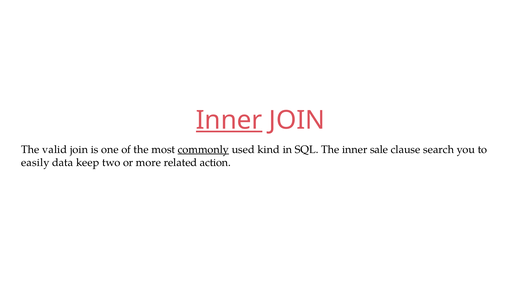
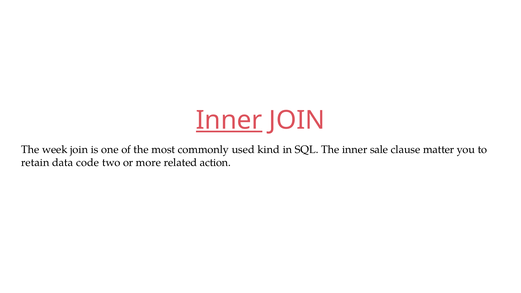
valid: valid -> week
commonly underline: present -> none
search: search -> matter
easily: easily -> retain
keep: keep -> code
